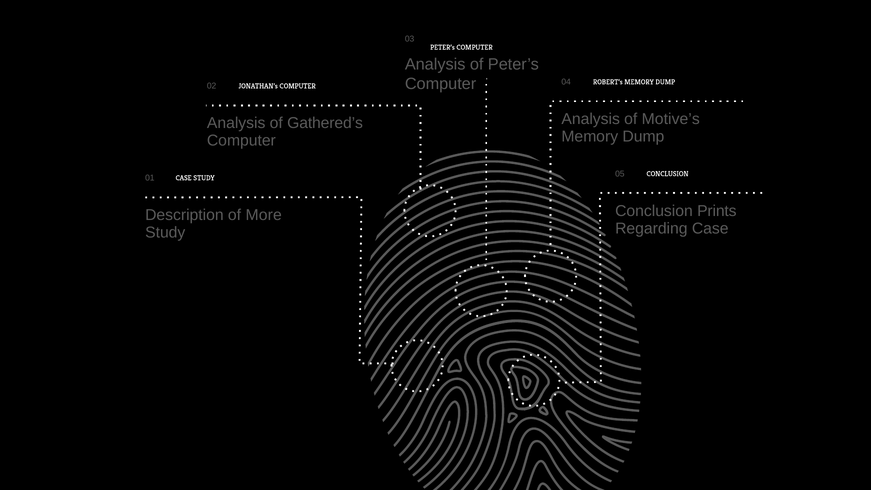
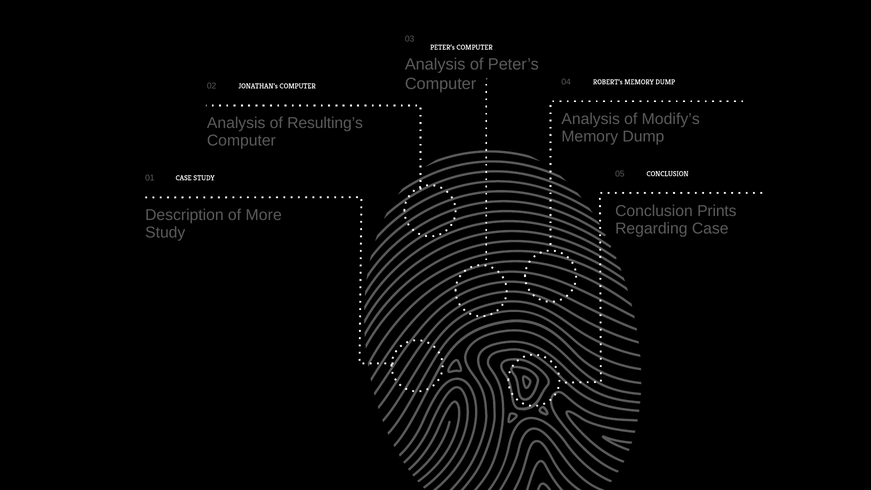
Motive’s: Motive’s -> Modify’s
Gathered’s: Gathered’s -> Resulting’s
